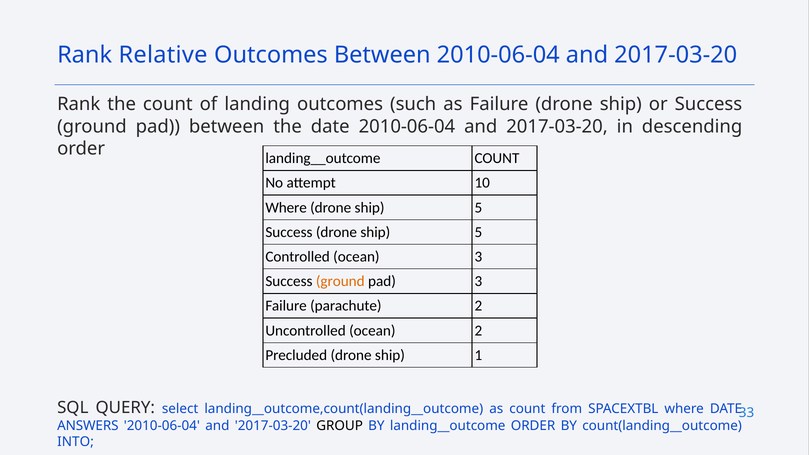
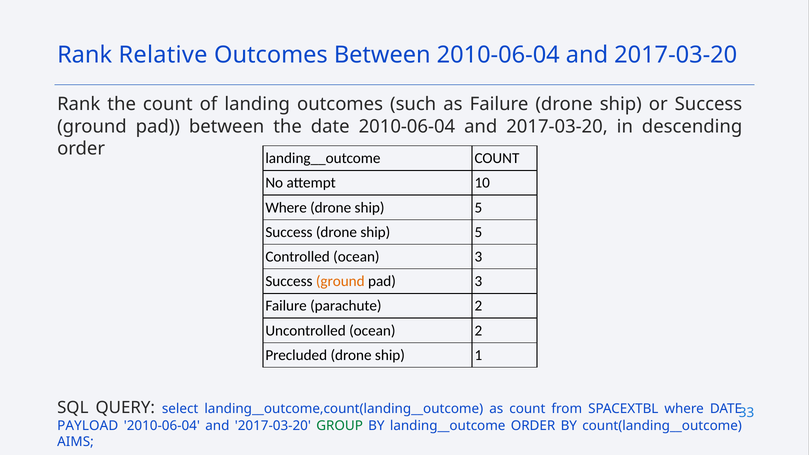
ANSWERS: ANSWERS -> PAYLOAD
GROUP colour: black -> green
INTO: INTO -> AIMS
